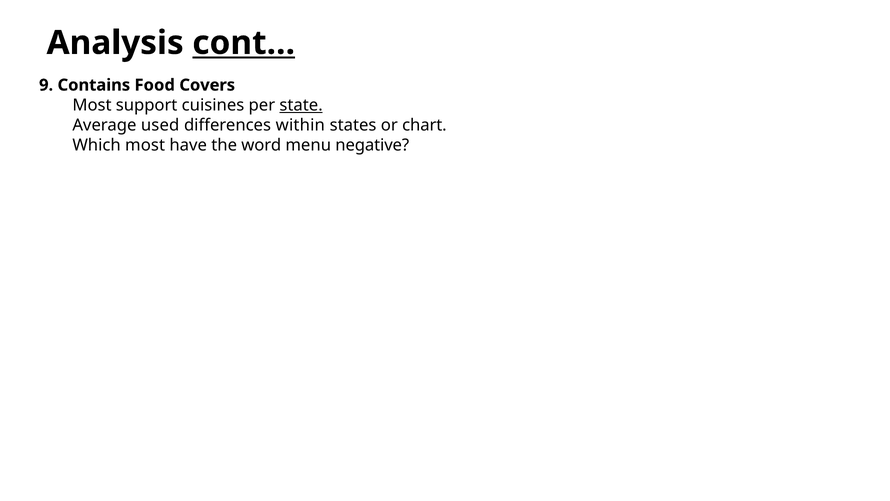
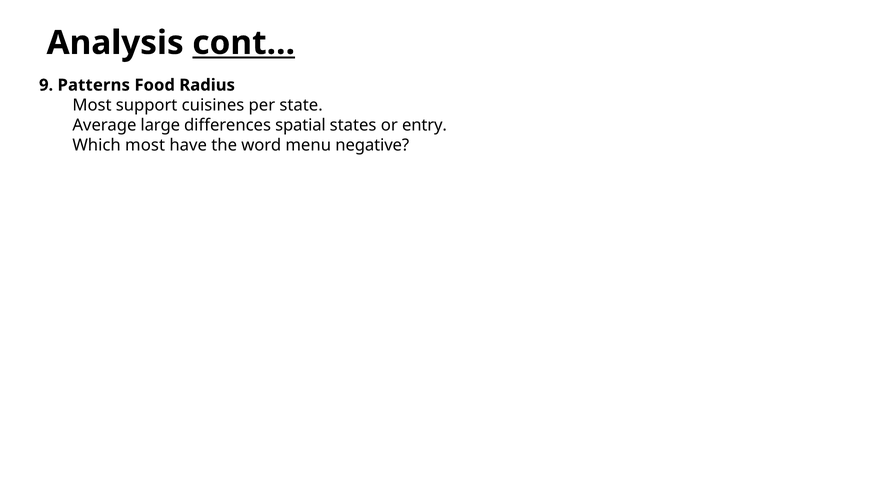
Contains: Contains -> Patterns
Covers: Covers -> Radius
state underline: present -> none
used: used -> large
within: within -> spatial
chart: chart -> entry
